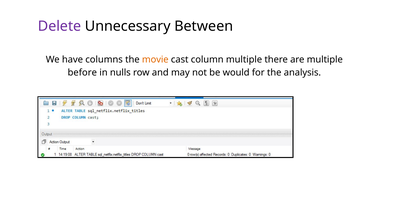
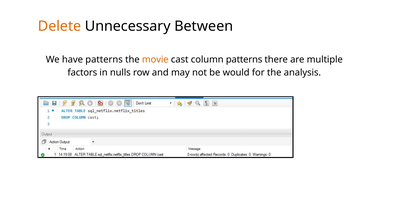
Delete colour: purple -> orange
have columns: columns -> patterns
column multiple: multiple -> patterns
before: before -> factors
